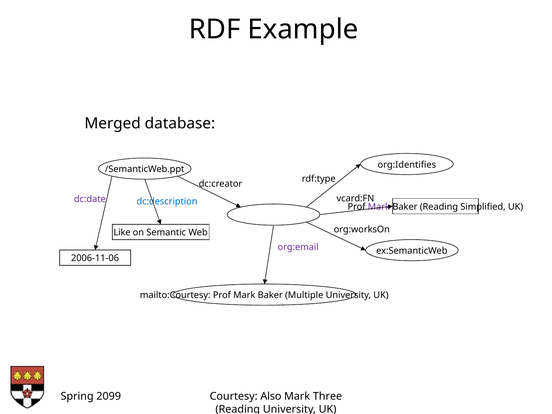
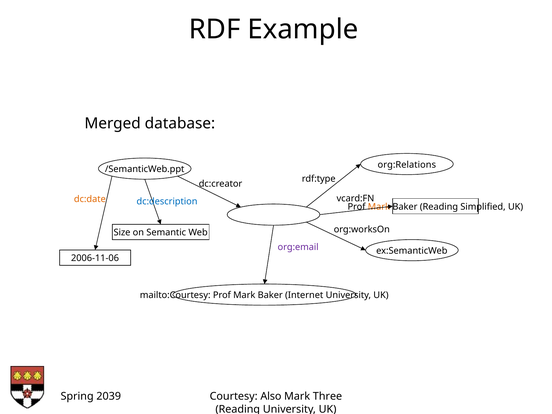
org:Identifies: org:Identifies -> org:Relations
dc:date colour: purple -> orange
Mark at (379, 207) colour: purple -> orange
Like: Like -> Size
Multiple: Multiple -> Internet
2099: 2099 -> 2039
